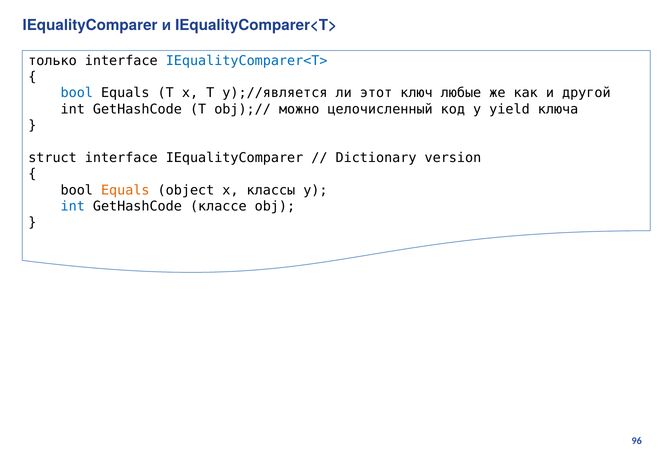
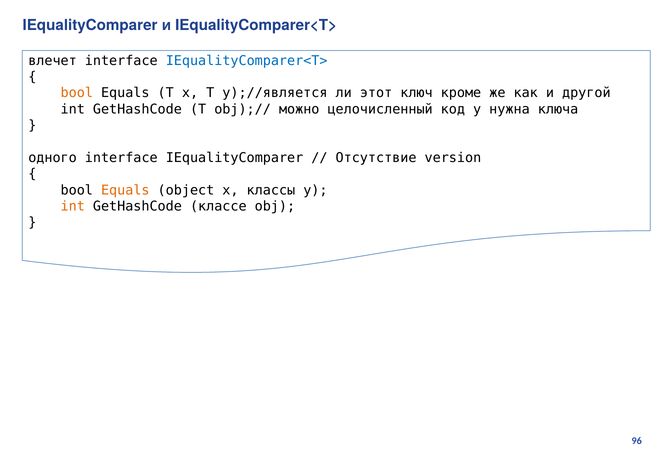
только: только -> влечет
bool at (77, 93) colour: blue -> orange
любые: любые -> кроме
yield: yield -> нужна
struct: struct -> одного
Dictionary: Dictionary -> Отсутствие
int at (73, 206) colour: blue -> orange
